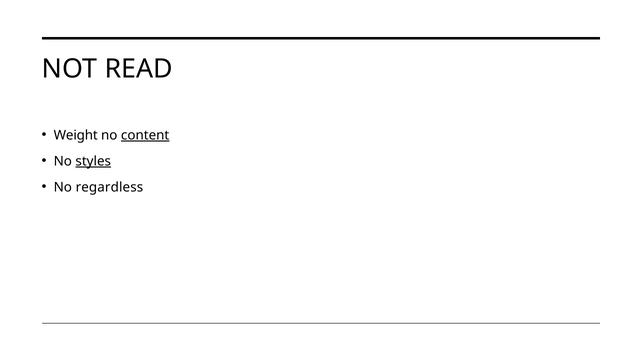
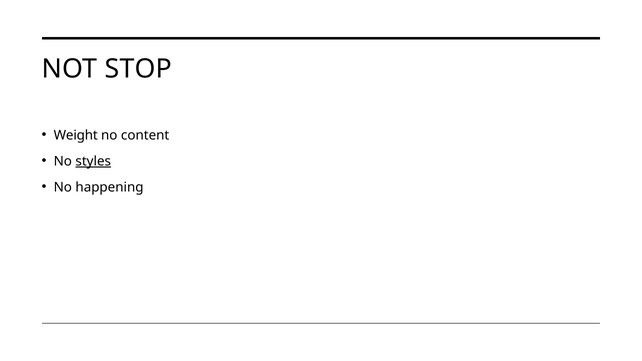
READ: READ -> STOP
content underline: present -> none
regardless: regardless -> happening
